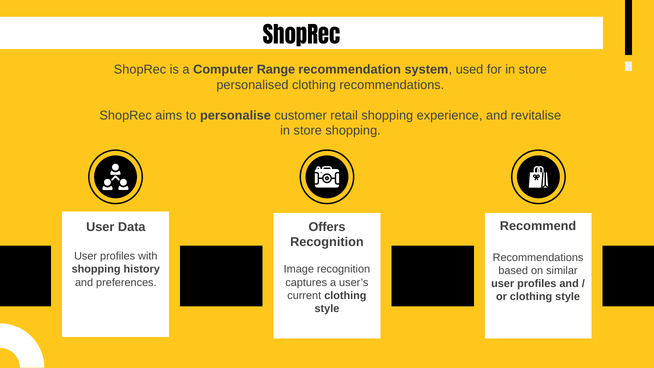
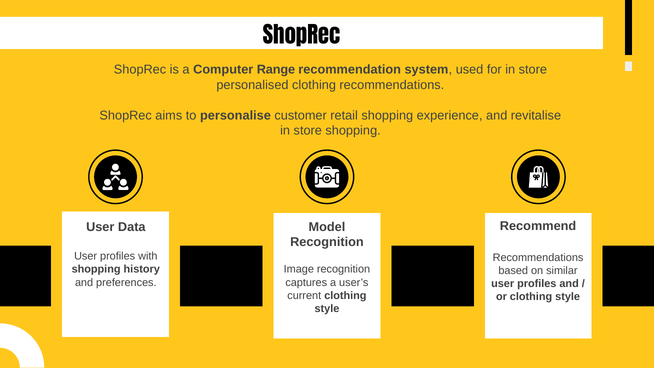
Offers: Offers -> Model
